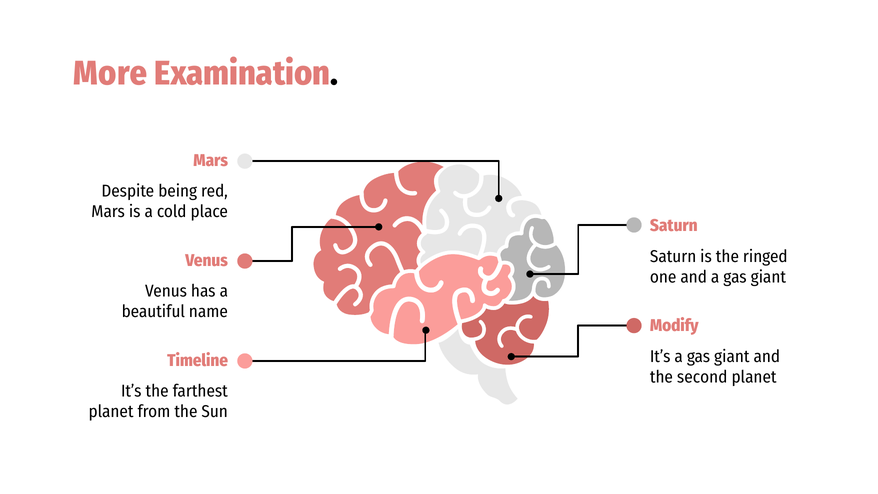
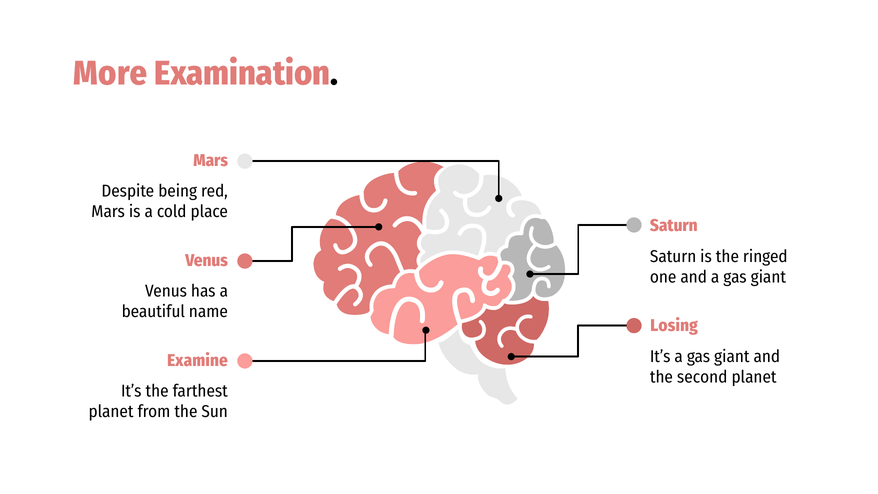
Modify: Modify -> Losing
Timeline: Timeline -> Examine
